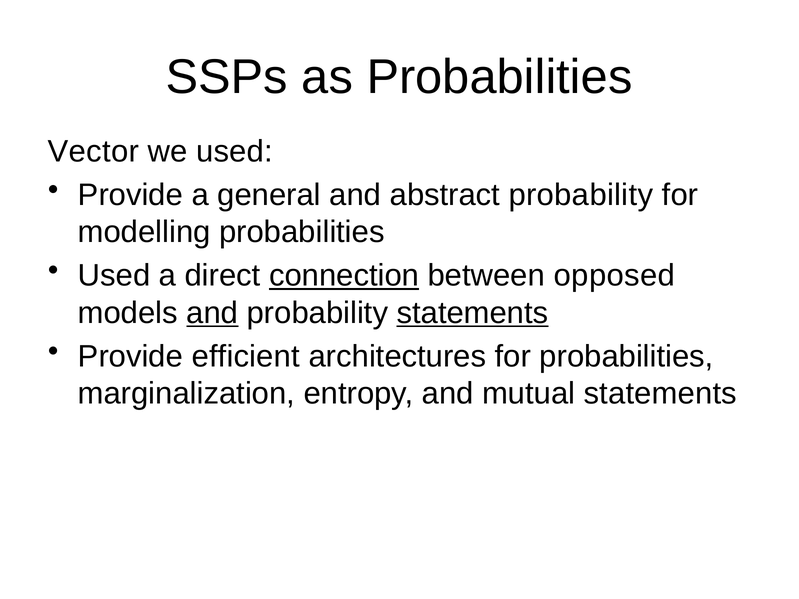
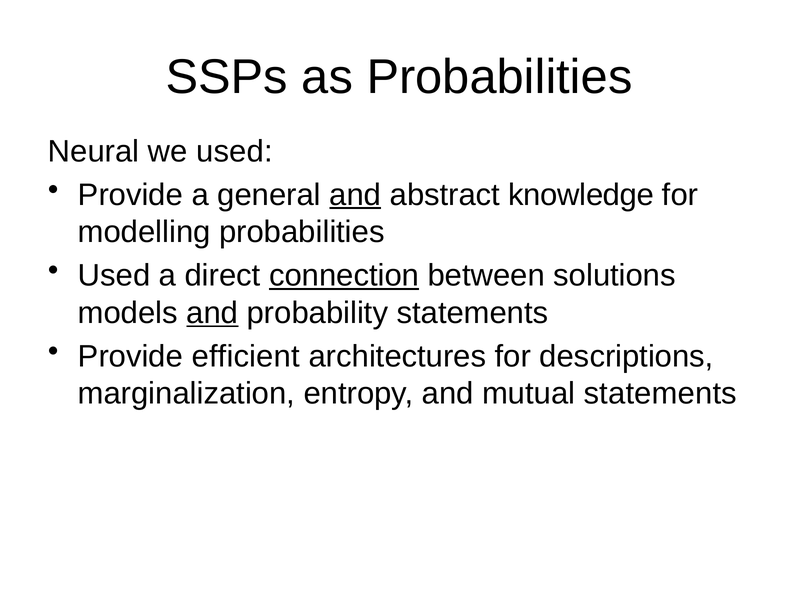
Vector: Vector -> Neural
and at (355, 195) underline: none -> present
abstract probability: probability -> knowledge
opposed: opposed -> solutions
statements at (472, 313) underline: present -> none
for probabilities: probabilities -> descriptions
